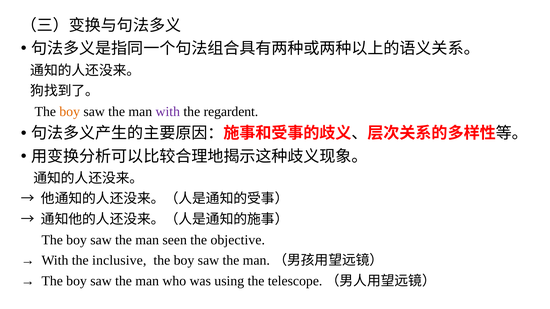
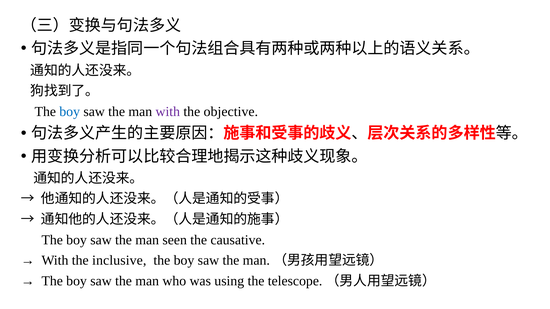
boy at (70, 112) colour: orange -> blue
regardent: regardent -> objective
objective: objective -> causative
